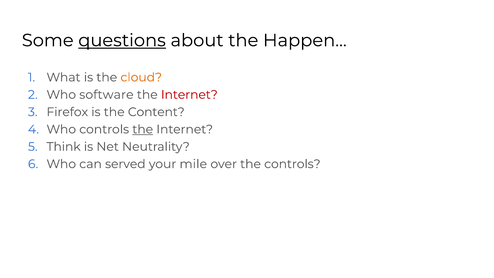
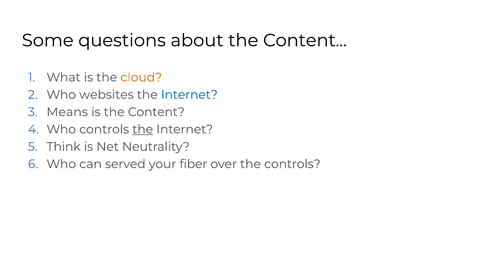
questions underline: present -> none
about the Happen: Happen -> Content
software: software -> websites
Internet at (189, 95) colour: red -> blue
Firefox: Firefox -> Means
mile: mile -> fiber
